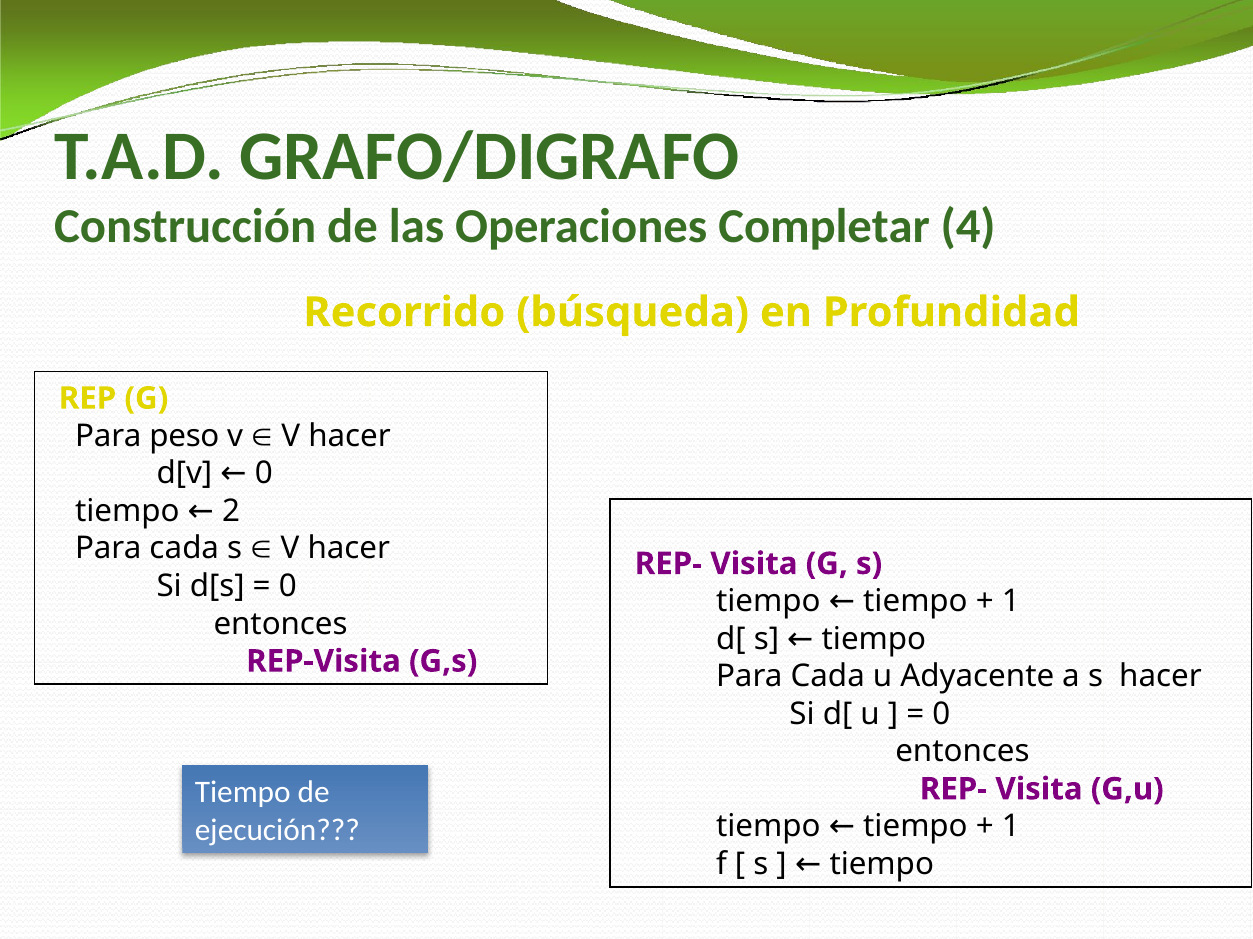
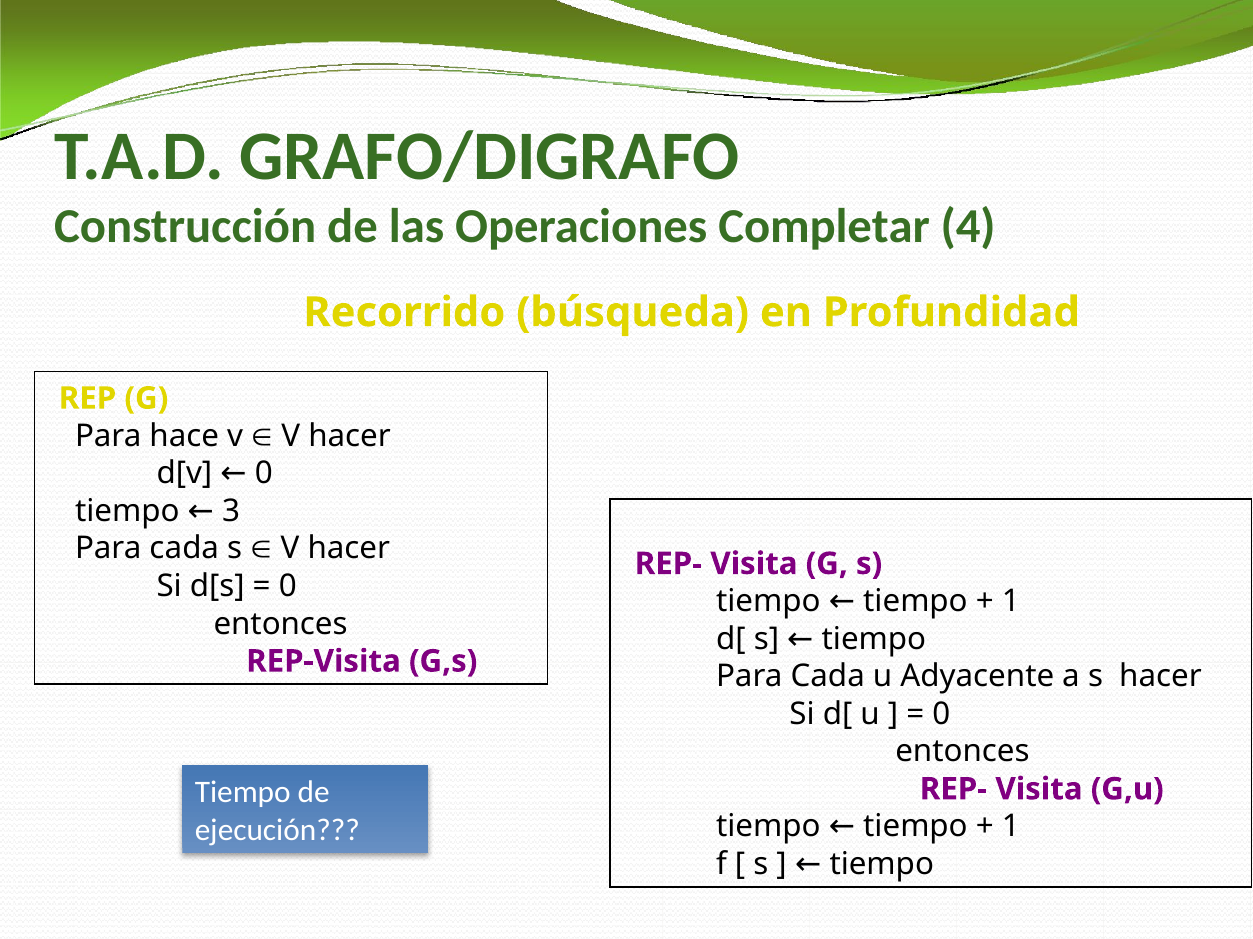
peso: peso -> hace
2: 2 -> 3
